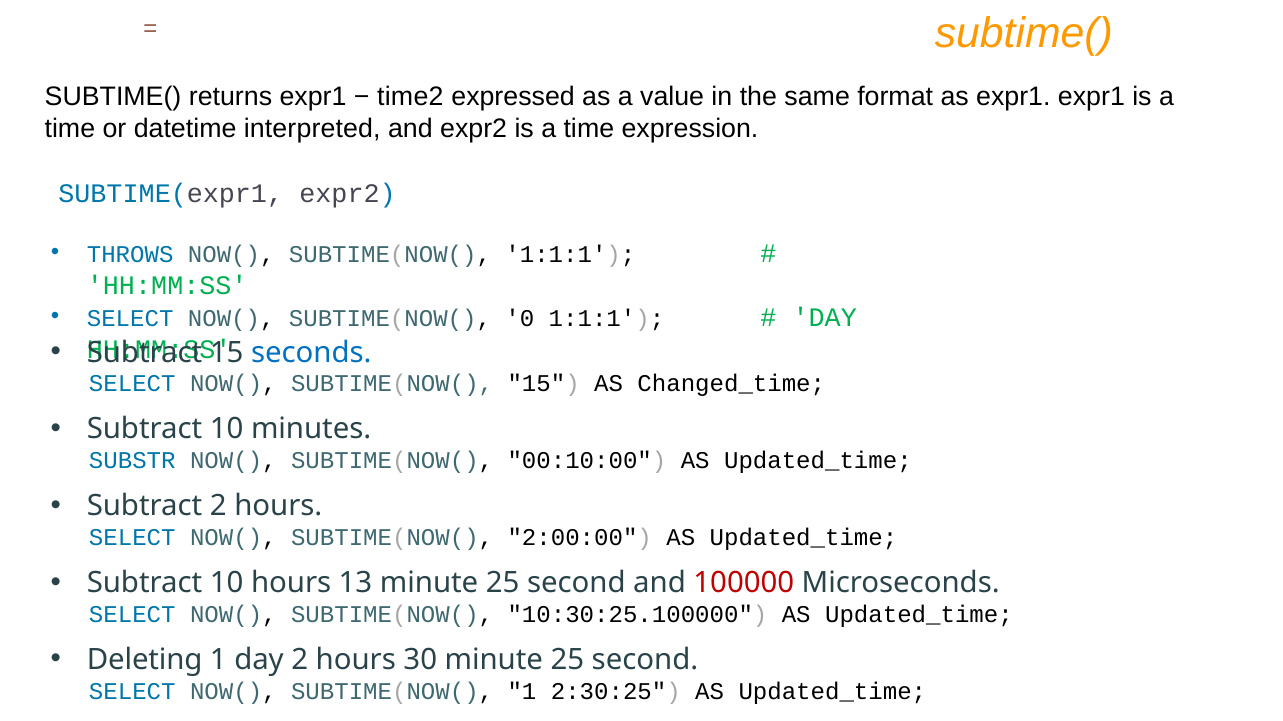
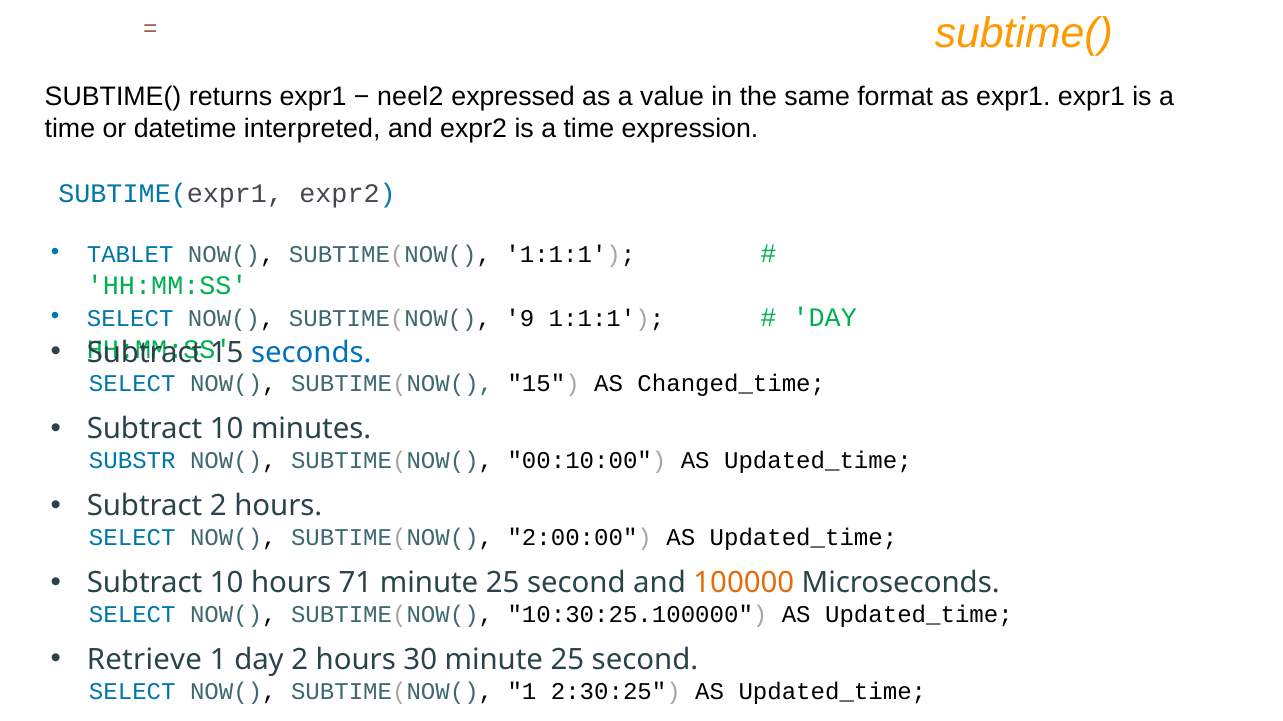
time2: time2 -> neel2
THROWS: THROWS -> TABLET
0: 0 -> 9
13: 13 -> 71
100000 colour: red -> orange
Deleting: Deleting -> Retrieve
